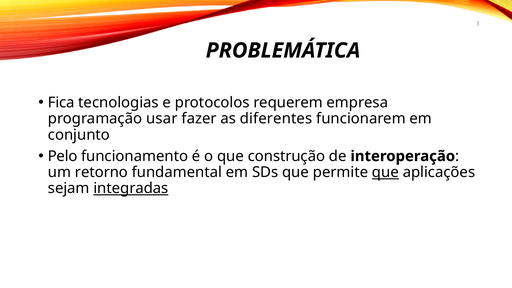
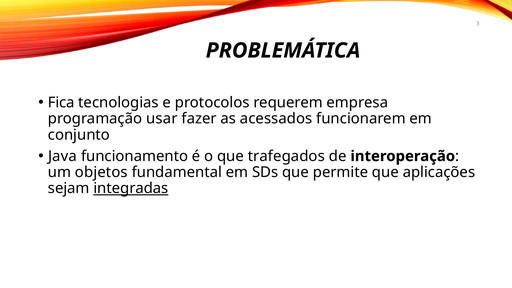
diferentes: diferentes -> acessados
Pelo: Pelo -> Java
construção: construção -> trafegados
retorno: retorno -> objetos
que at (385, 172) underline: present -> none
